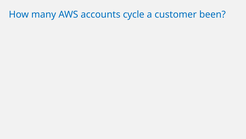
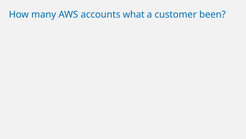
cycle: cycle -> what
